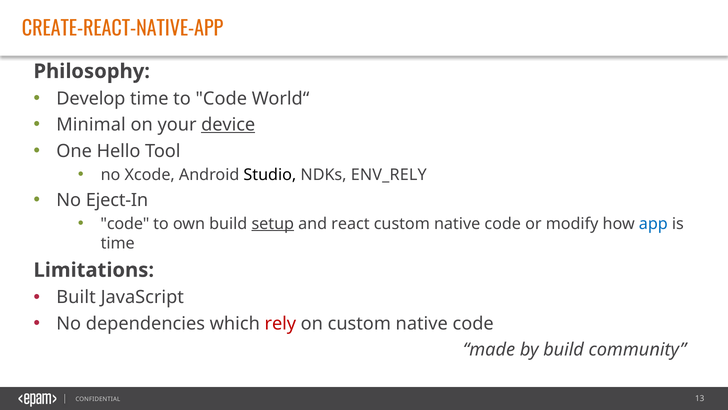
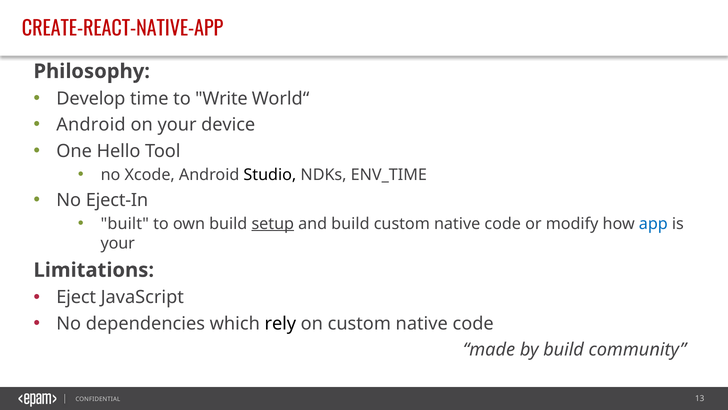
CREATE-REACT-NATIVE-APP colour: orange -> red
to Code: Code -> Write
Minimal at (91, 125): Minimal -> Android
device underline: present -> none
ENV_RELY: ENV_RELY -> ENV_TIME
code at (125, 223): code -> built
and react: react -> build
time at (118, 243): time -> your
Built: Built -> Eject
rely colour: red -> black
